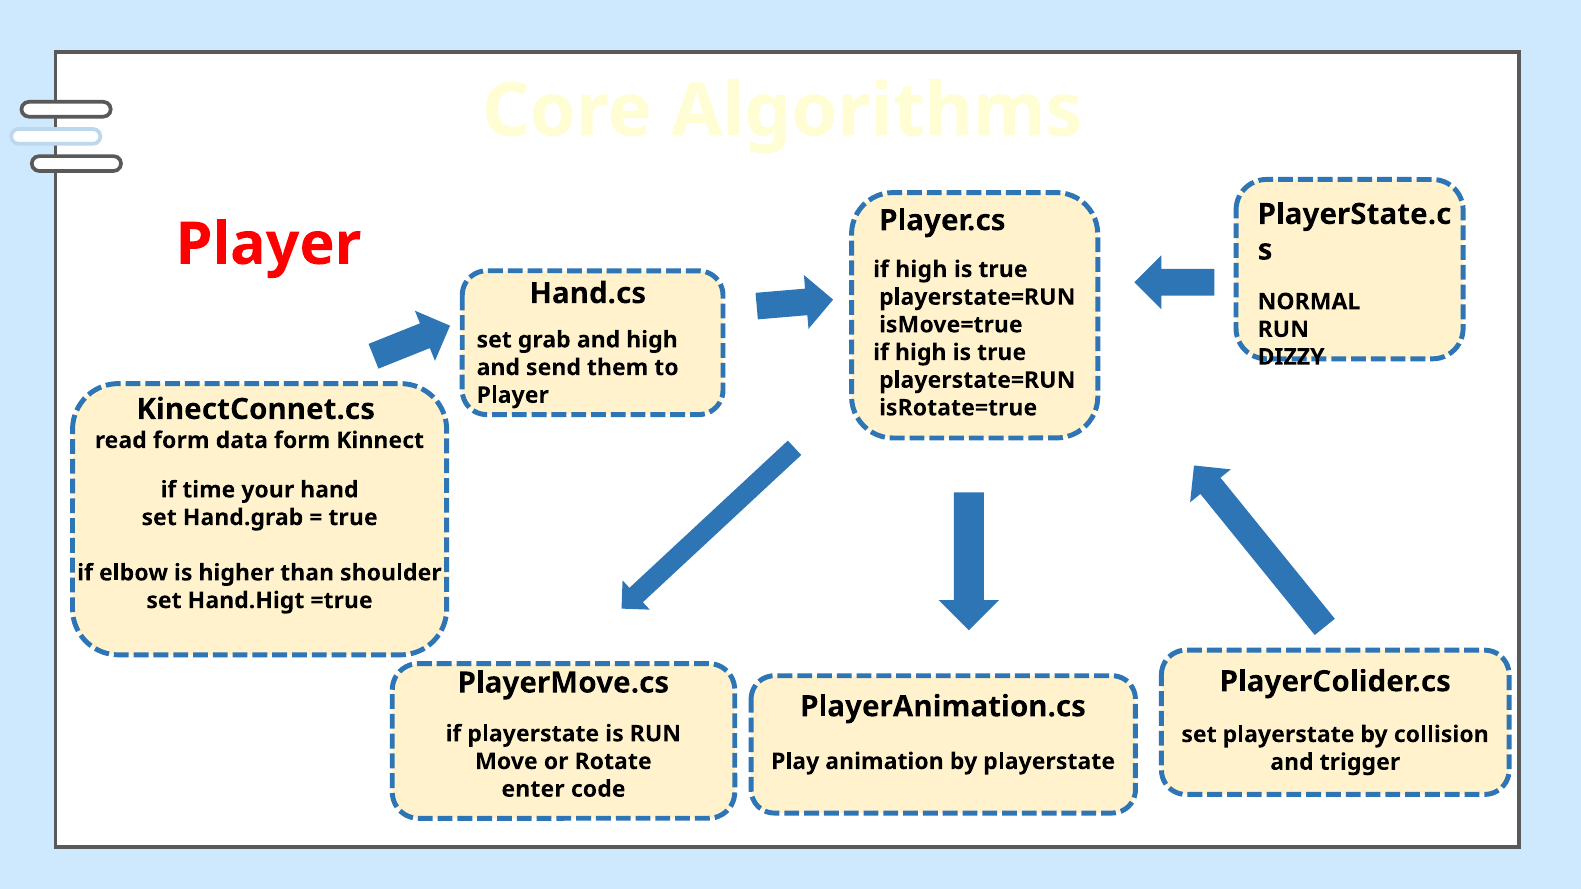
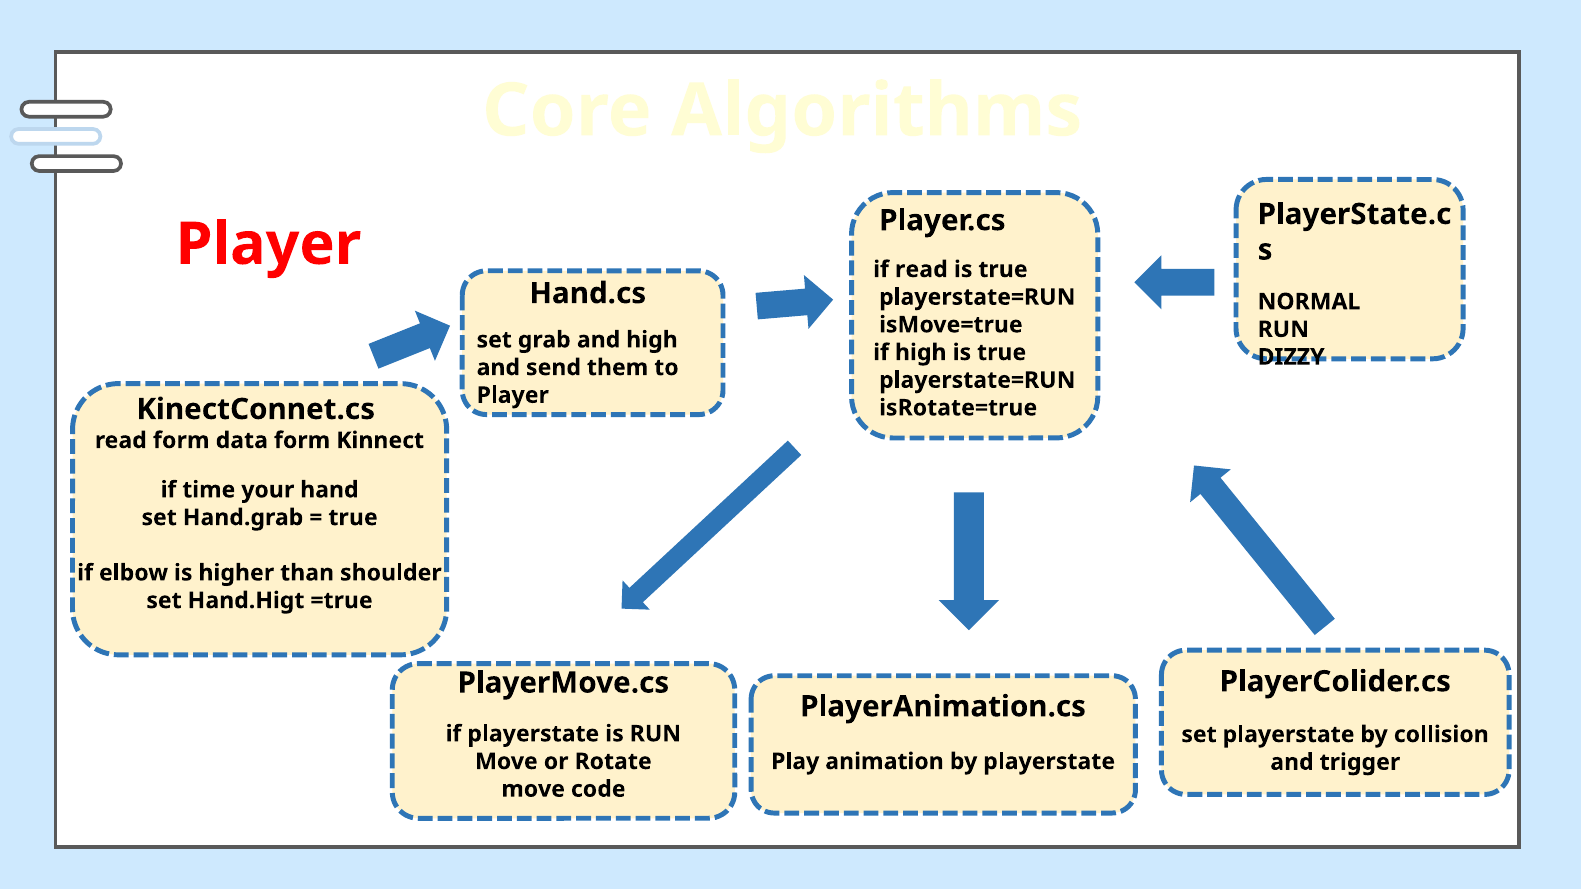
high at (921, 270): high -> read
enter at (533, 789): enter -> move
